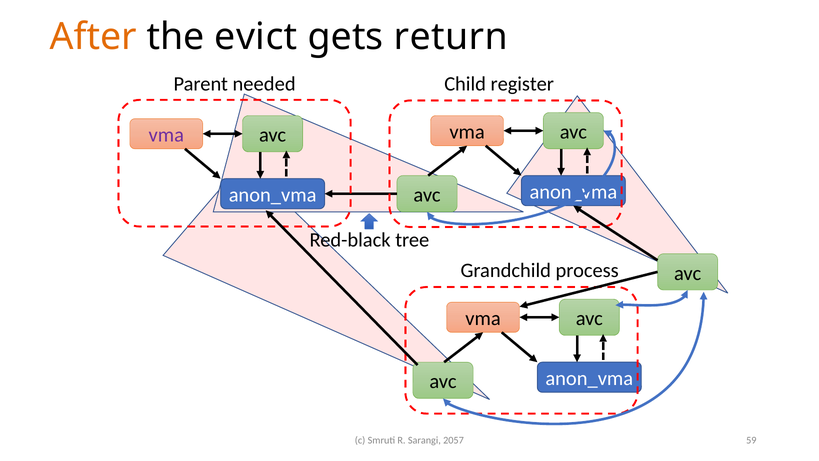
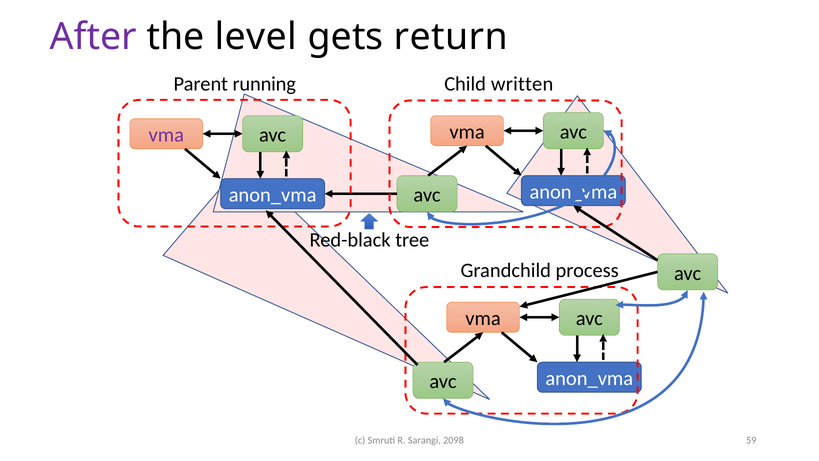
After colour: orange -> purple
evict: evict -> level
needed: needed -> running
register: register -> written
2057: 2057 -> 2098
